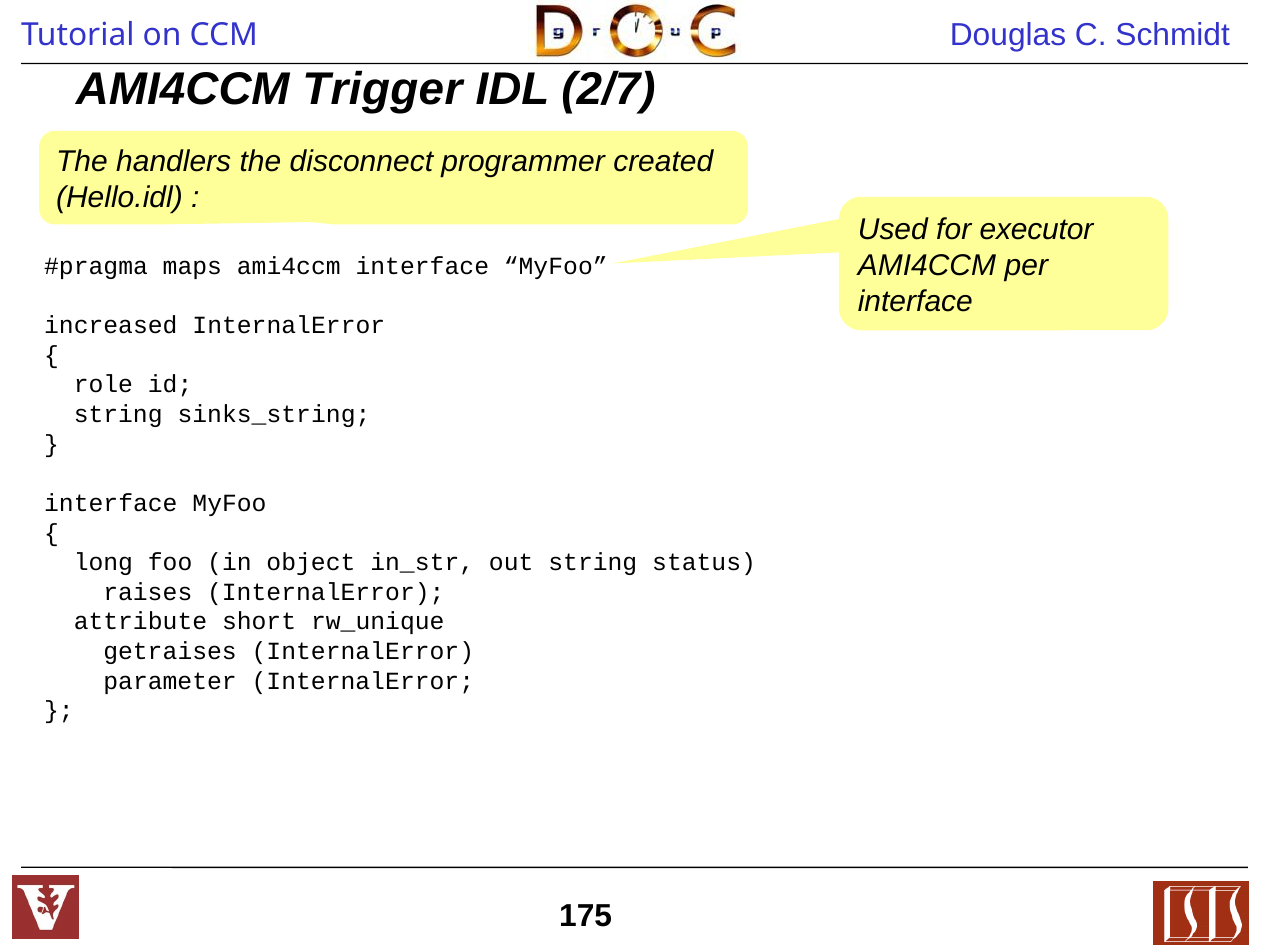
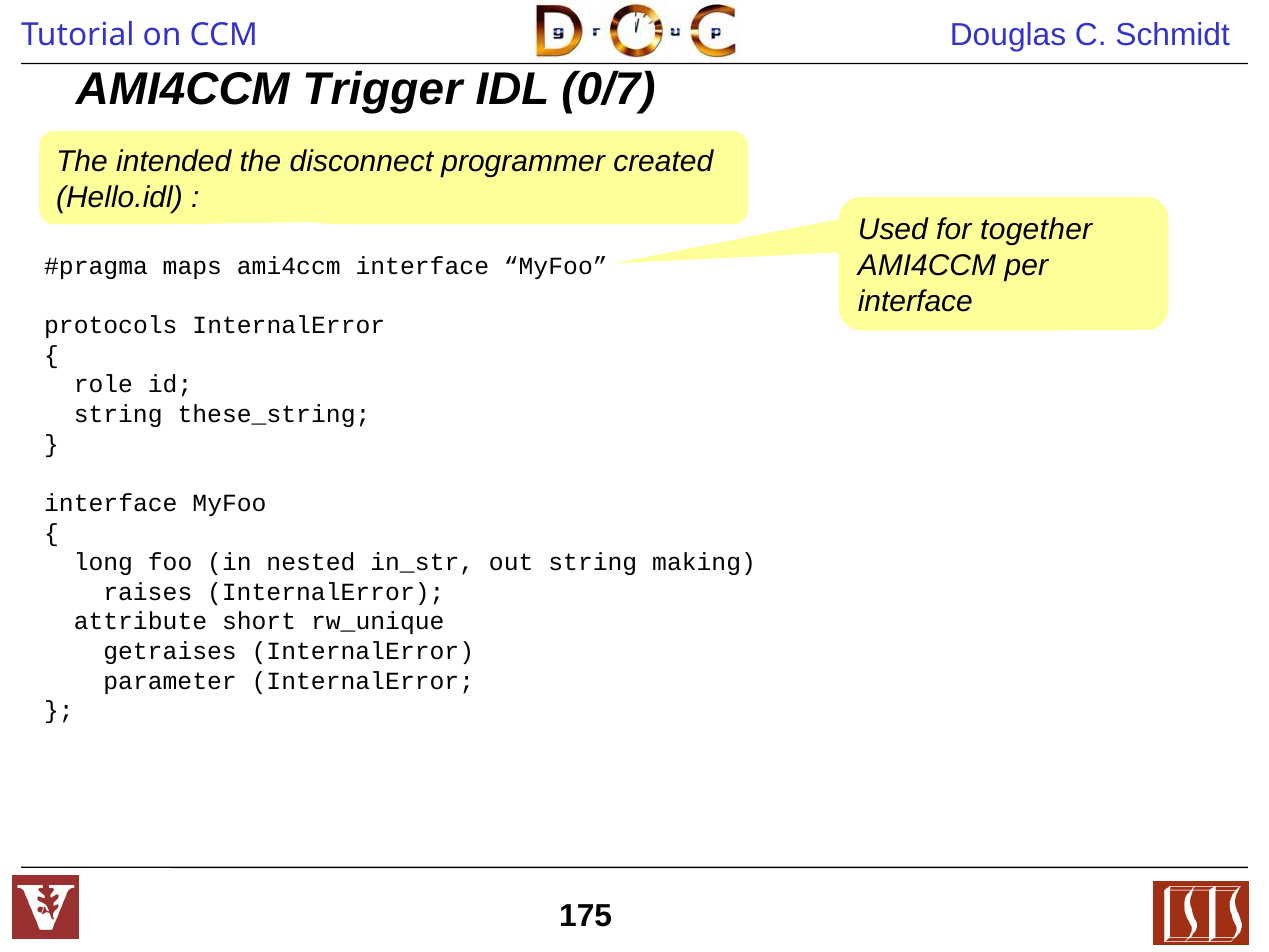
2/7: 2/7 -> 0/7
handlers: handlers -> intended
executor: executor -> together
increased: increased -> protocols
sinks_string: sinks_string -> these_string
object: object -> nested
status: status -> making
